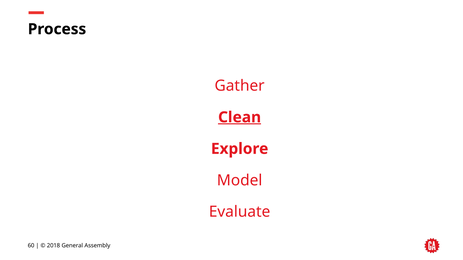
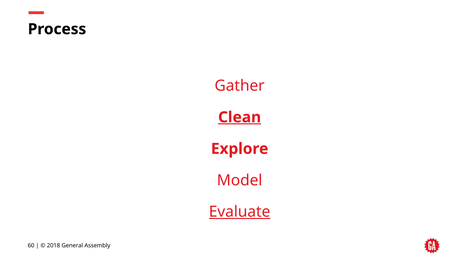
Evaluate underline: none -> present
